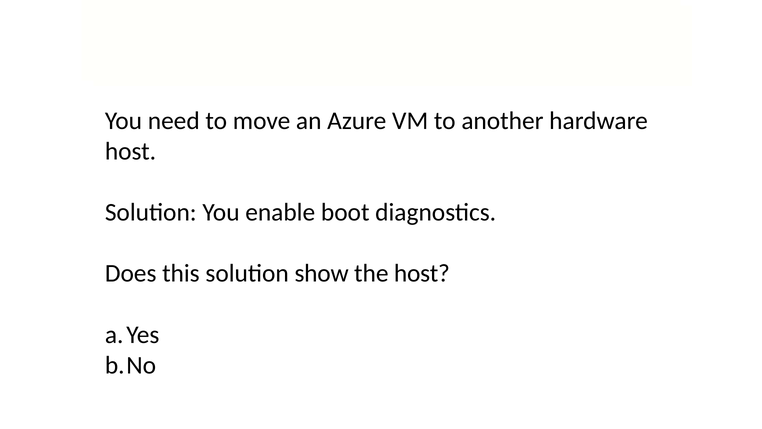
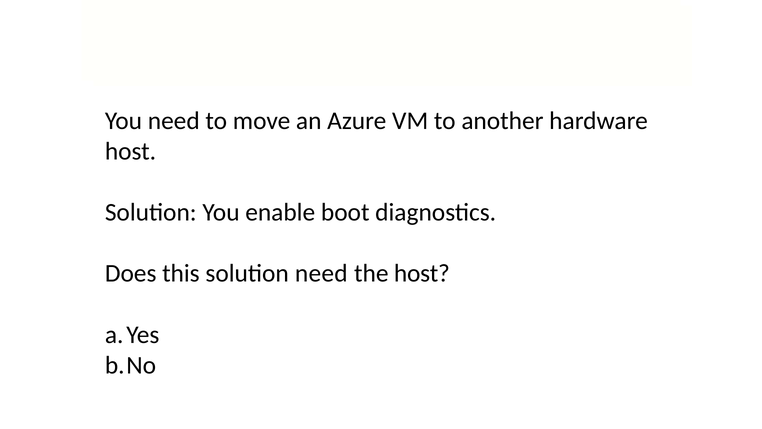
solution show: show -> need
